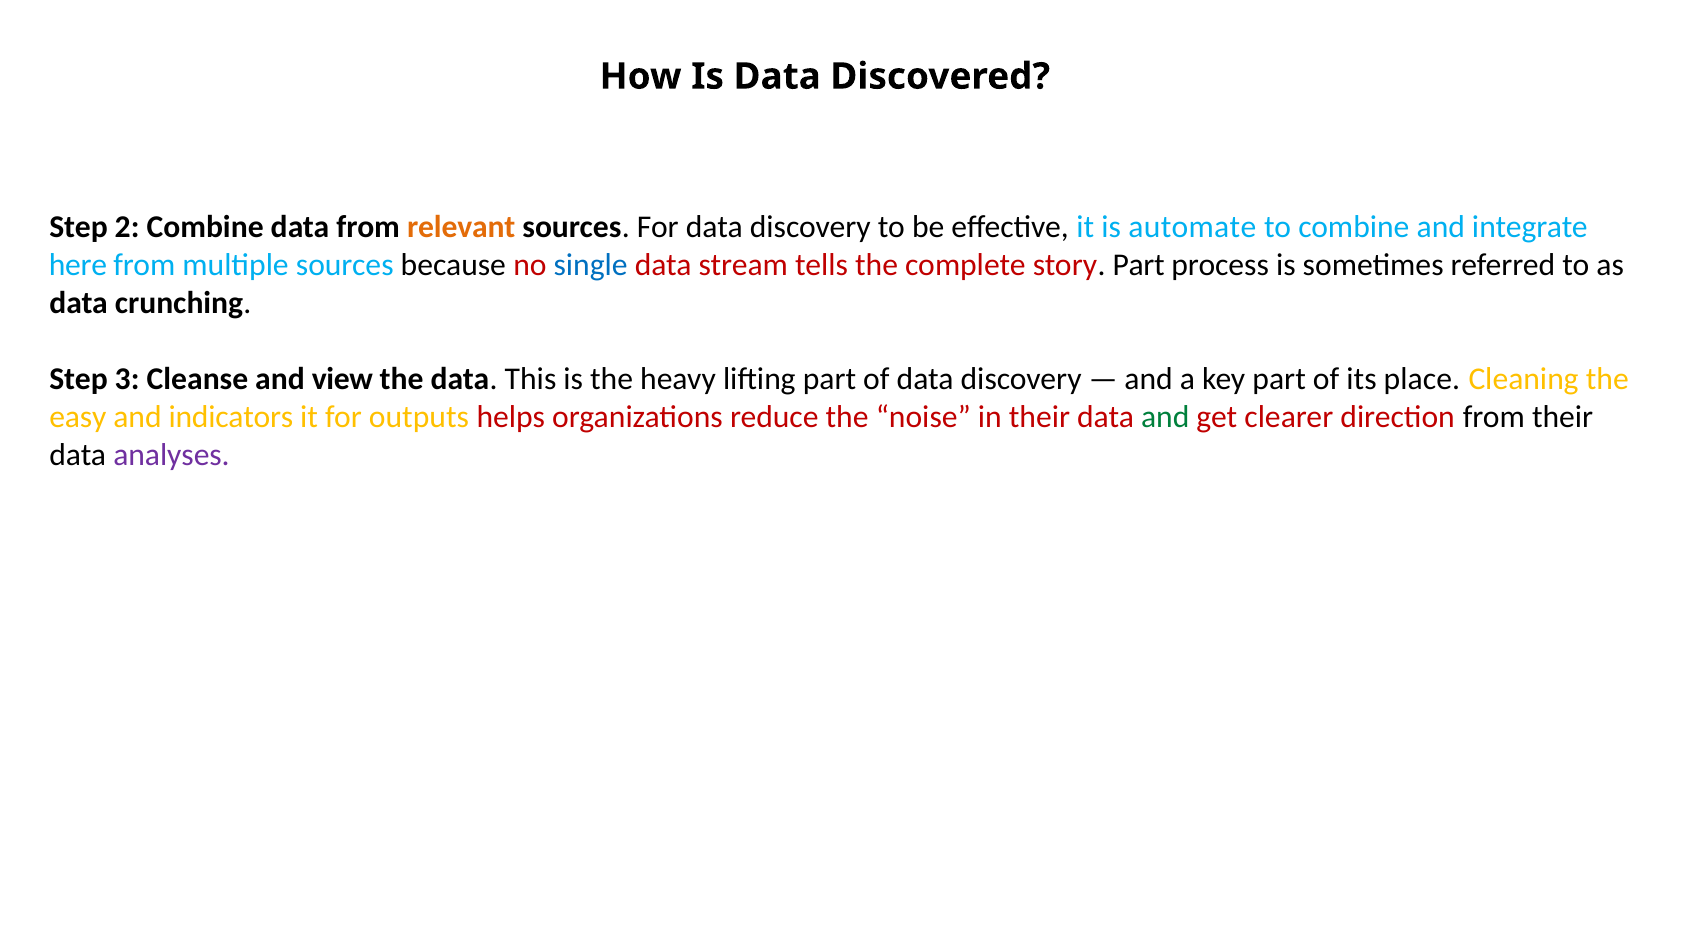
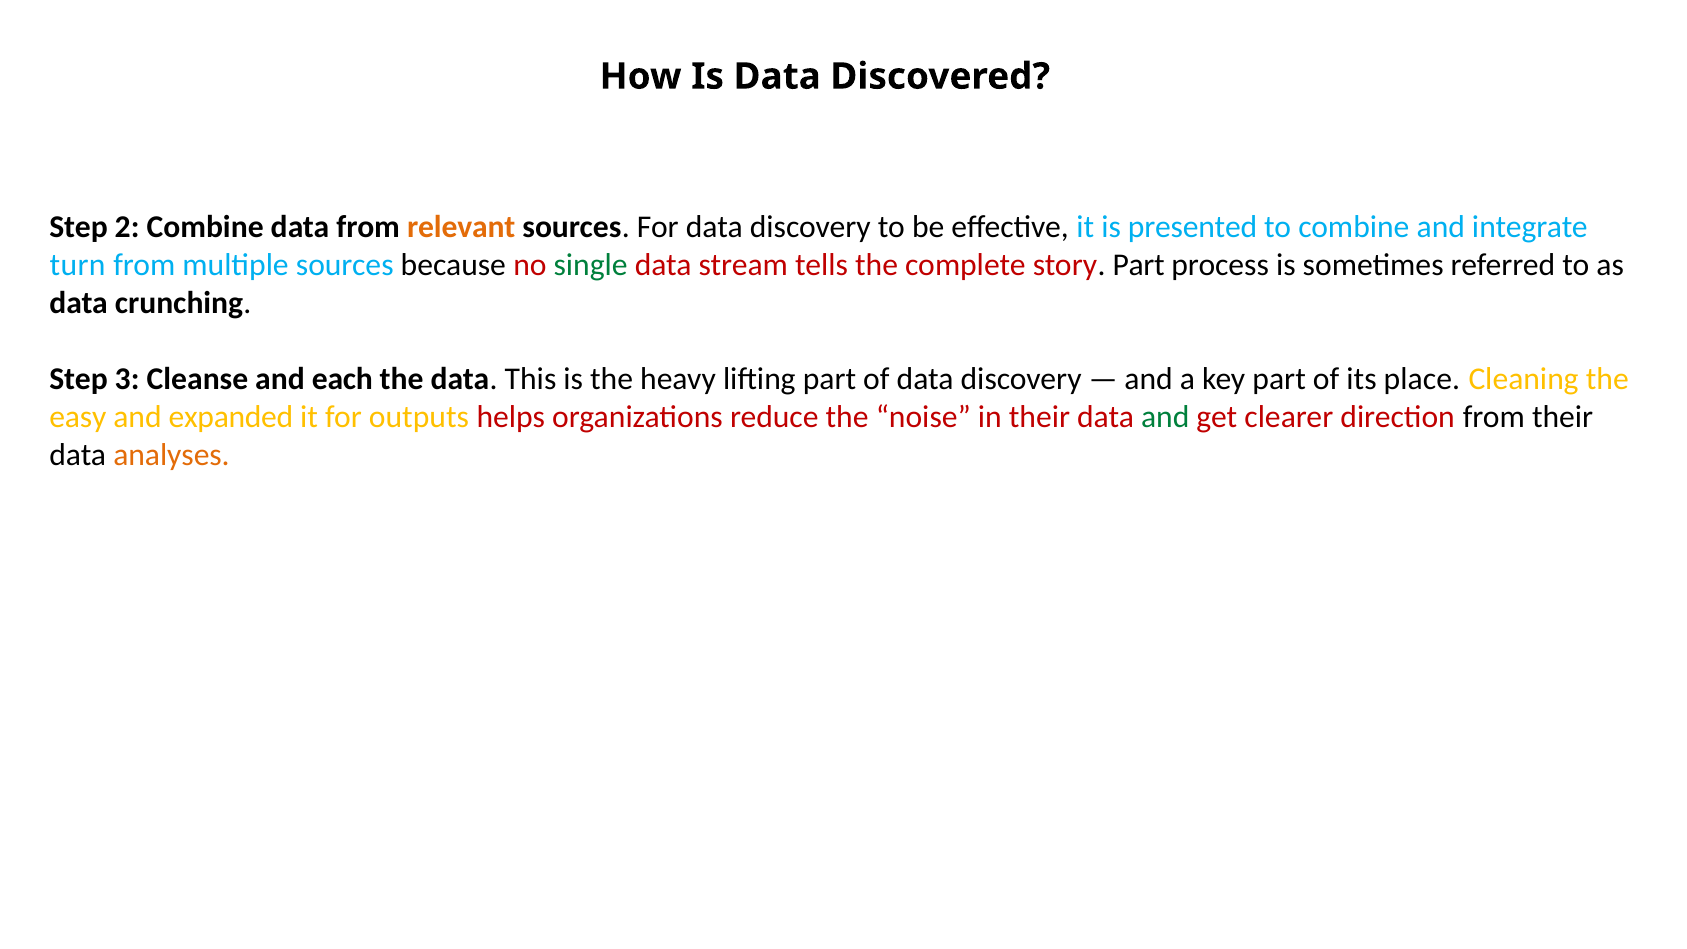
automate: automate -> presented
here: here -> turn
single colour: blue -> green
view: view -> each
indicators: indicators -> expanded
analyses colour: purple -> orange
